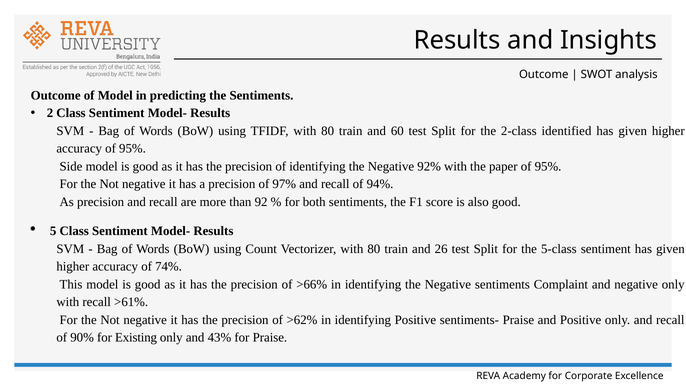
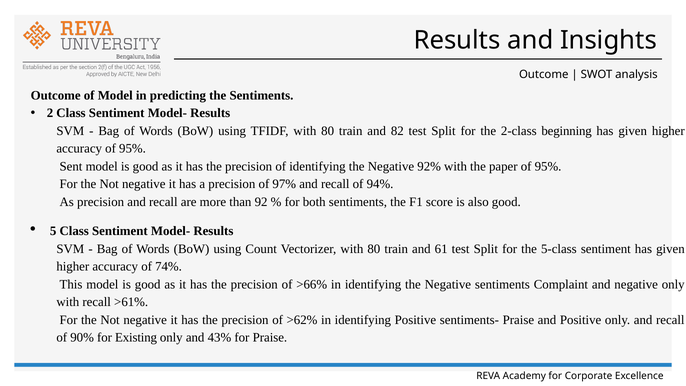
60: 60 -> 82
identified: identified -> beginning
Side: Side -> Sent
26: 26 -> 61
